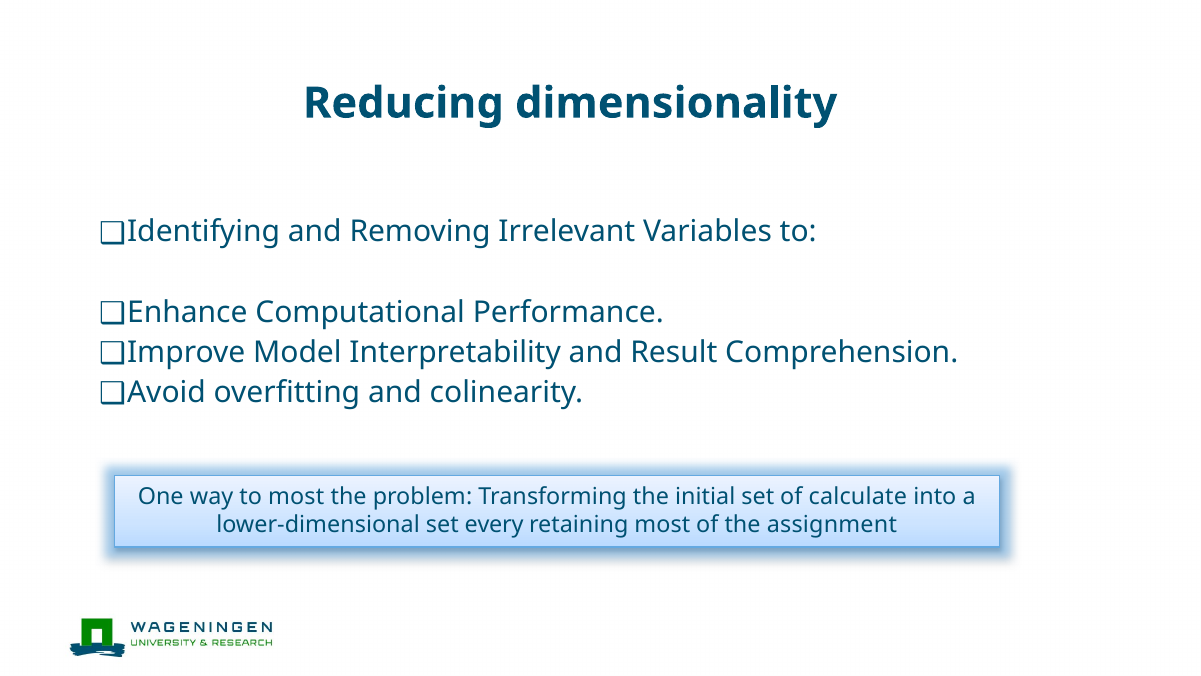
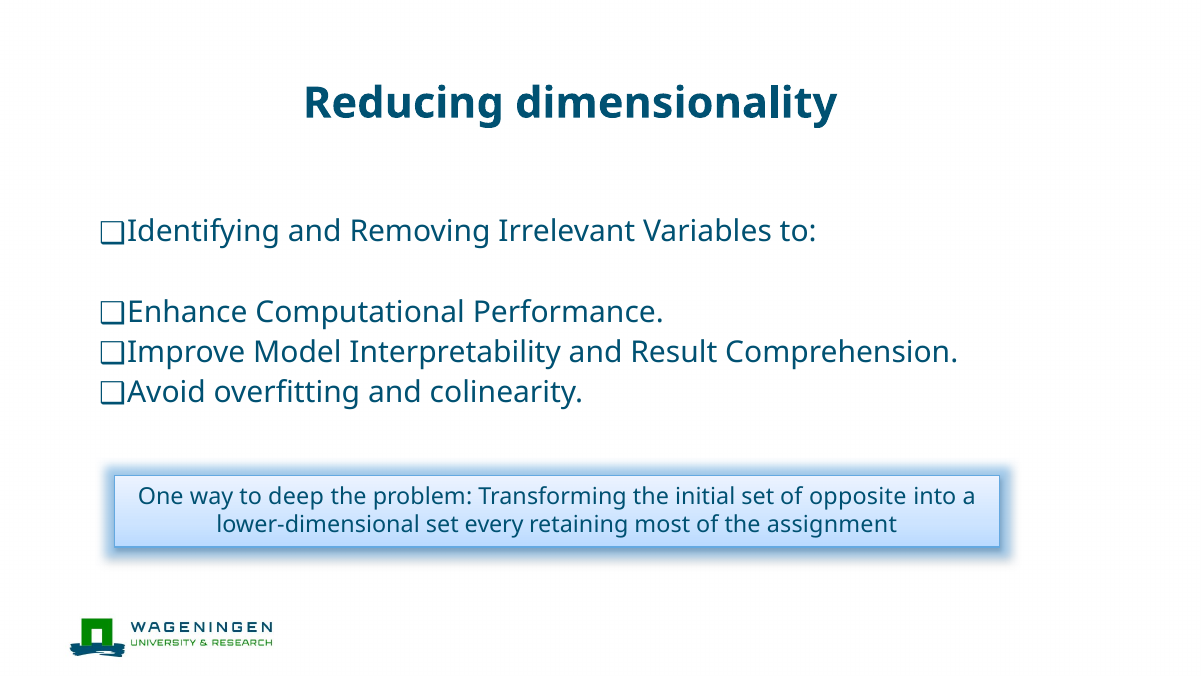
to most: most -> deep
calculate: calculate -> opposite
